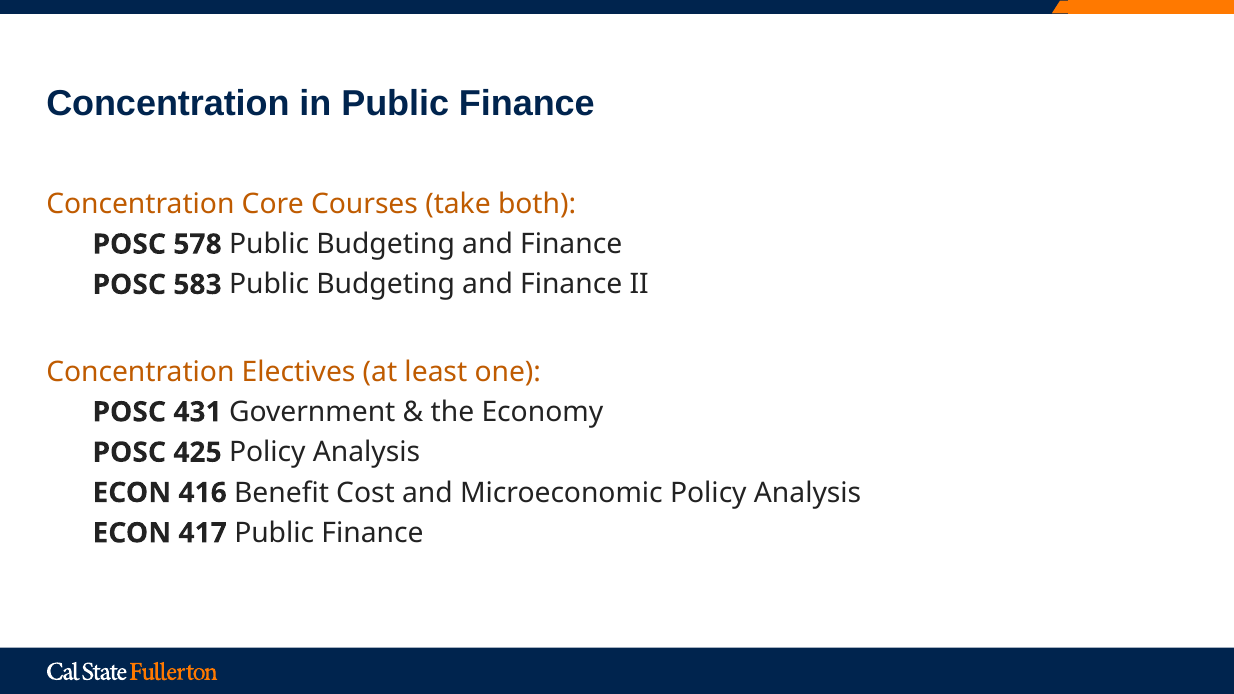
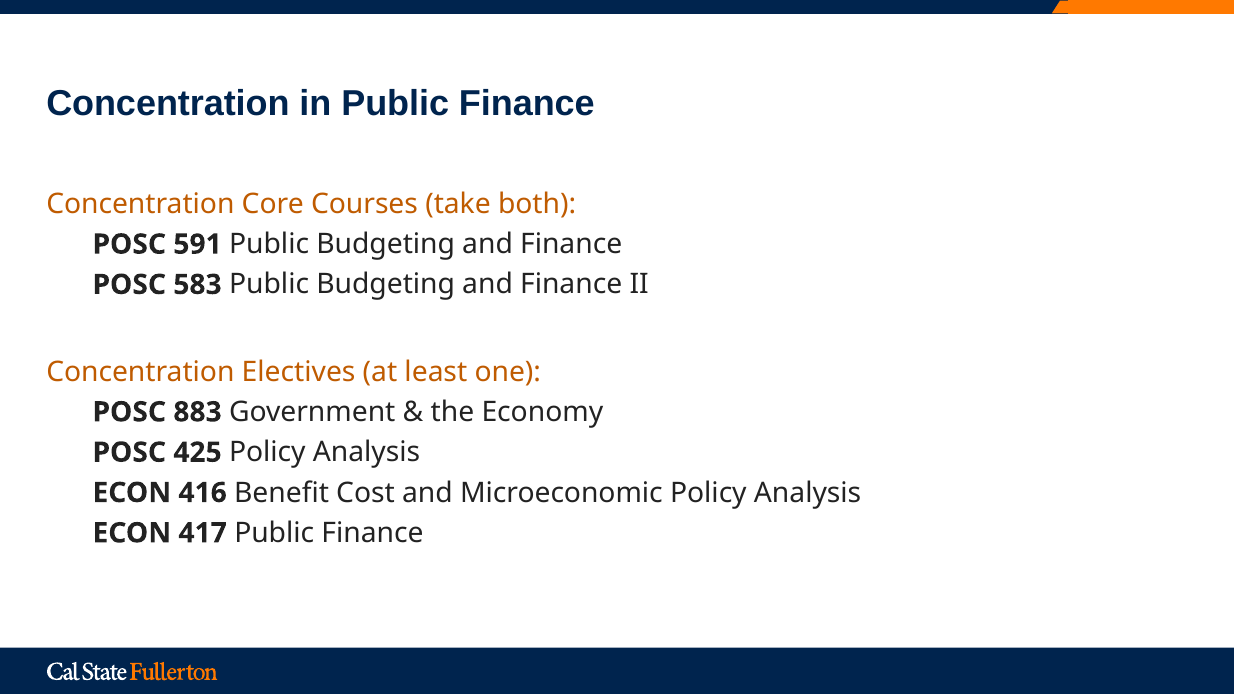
578: 578 -> 591
431: 431 -> 883
